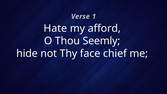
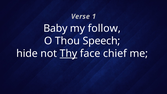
Hate: Hate -> Baby
afford: afford -> follow
Seemly: Seemly -> Speech
Thy underline: none -> present
